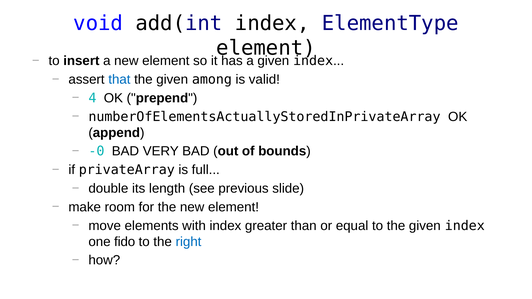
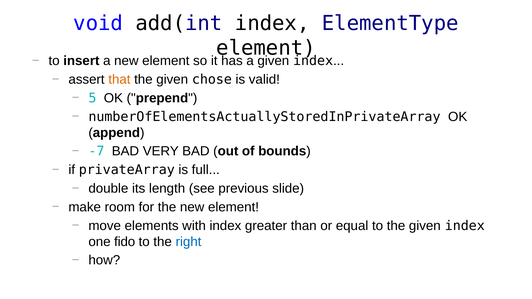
that colour: blue -> orange
among: among -> chose
4: 4 -> 5
-0: -0 -> -7
